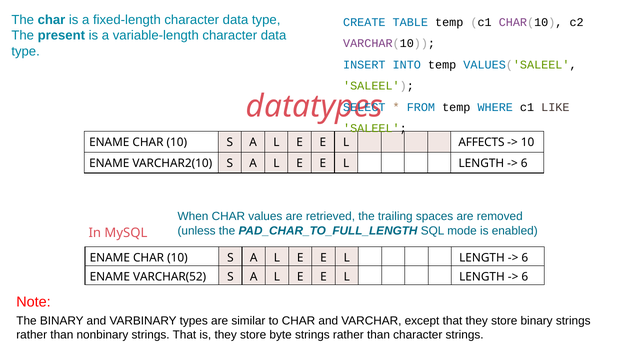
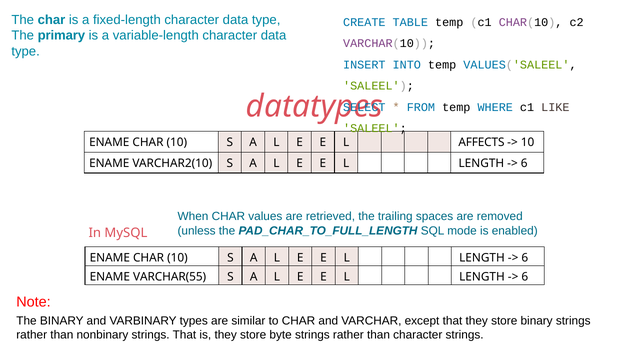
present: present -> primary
VARCHAR(52: VARCHAR(52 -> VARCHAR(55
